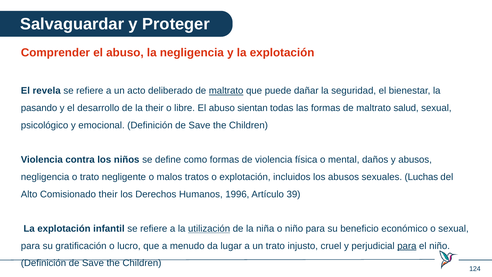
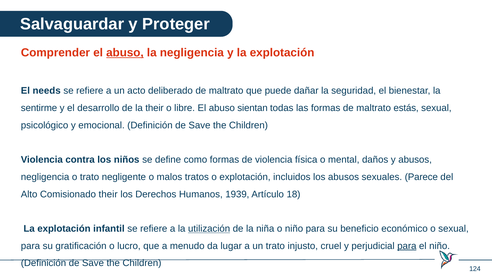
abuso at (125, 53) underline: none -> present
revela: revela -> needs
maltrato at (226, 91) underline: present -> none
pasando: pasando -> sentirme
salud: salud -> estás
Luchas: Luchas -> Parece
1996: 1996 -> 1939
39: 39 -> 18
